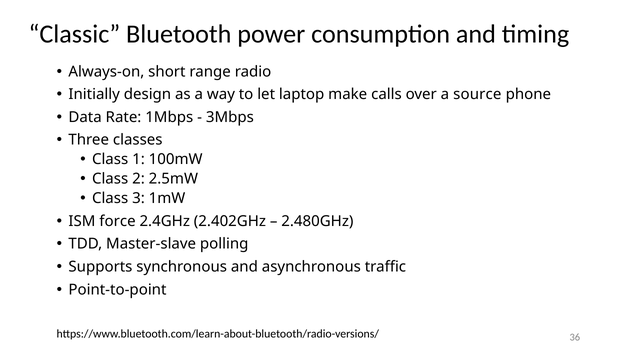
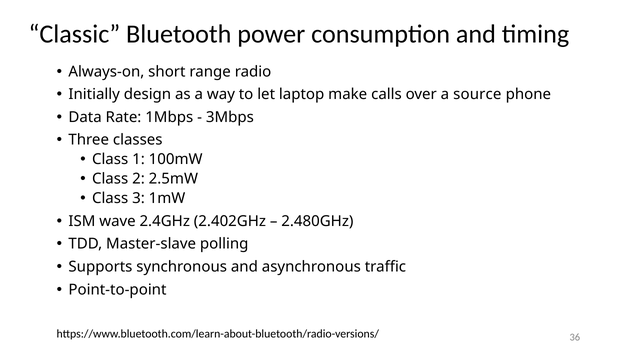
force: force -> wave
